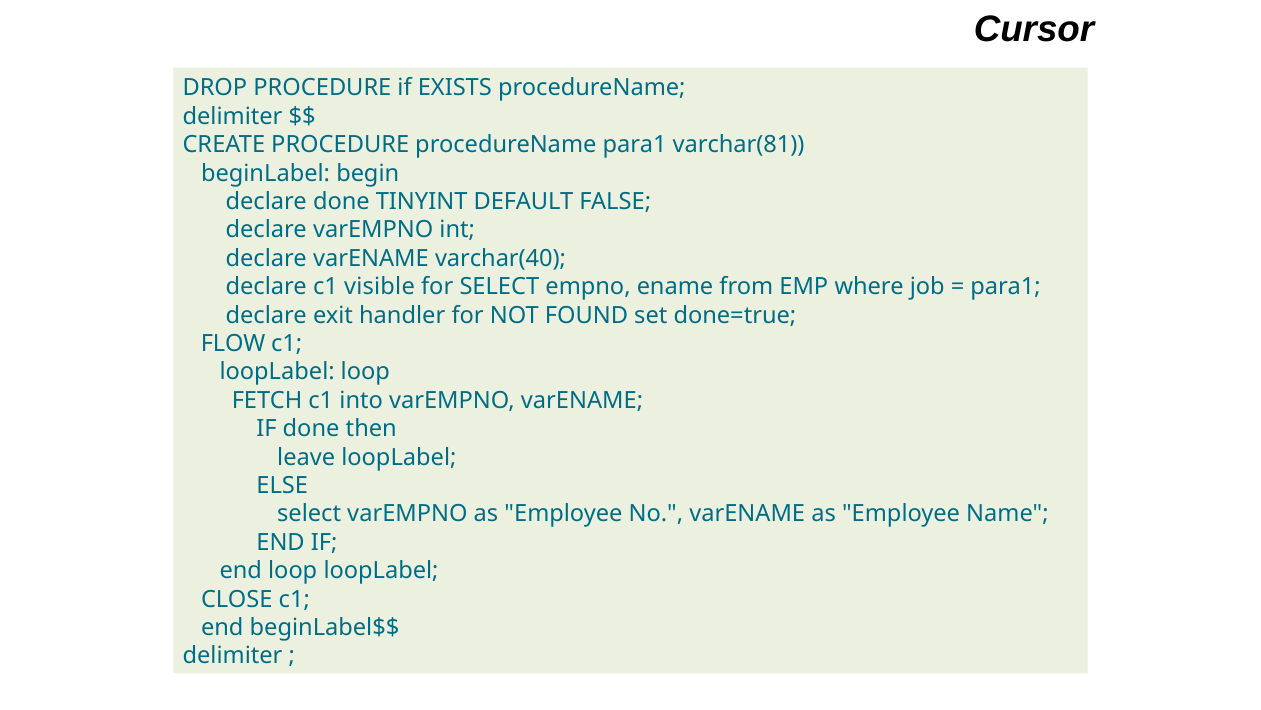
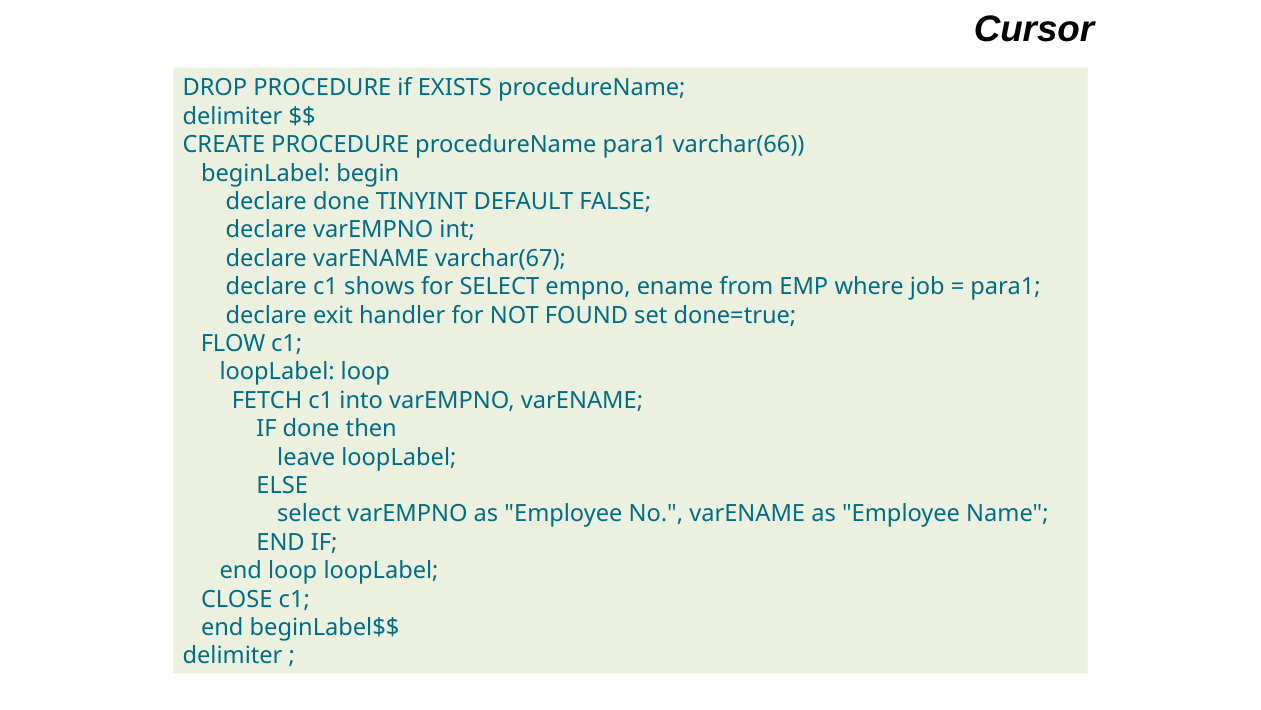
varchar(81: varchar(81 -> varchar(66
varchar(40: varchar(40 -> varchar(67
visible: visible -> shows
